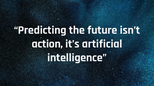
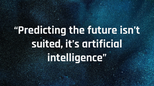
action: action -> suited
